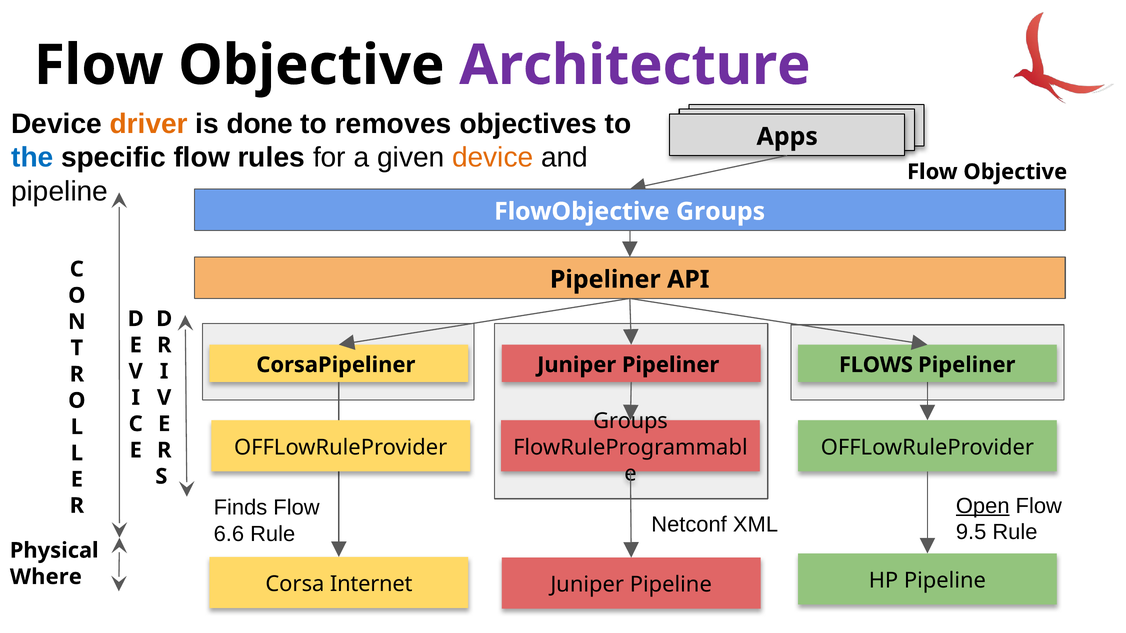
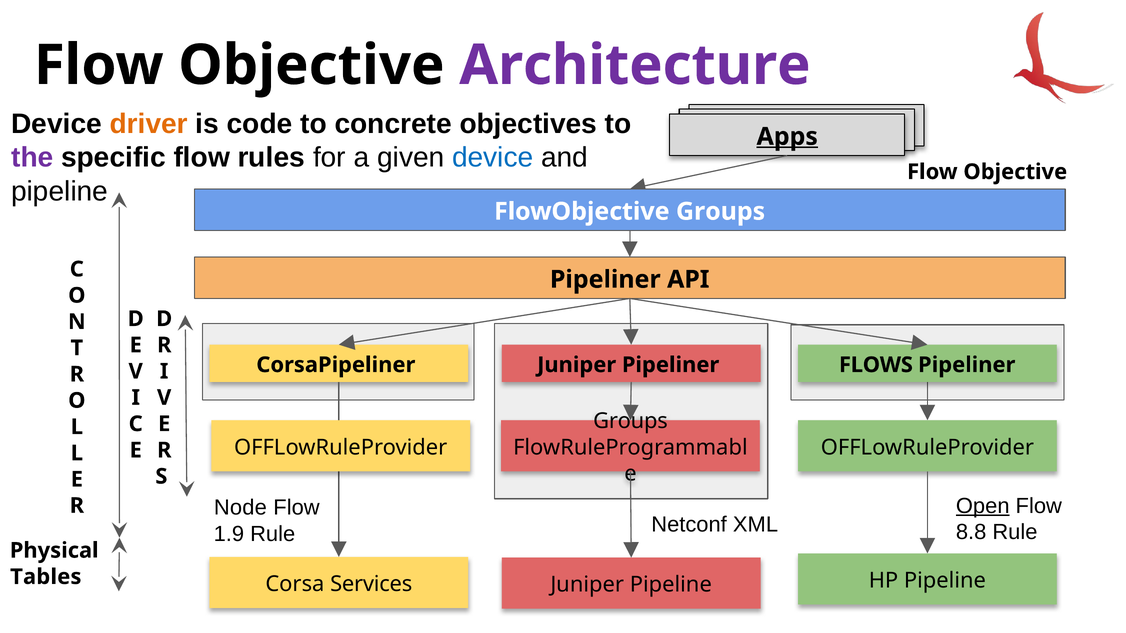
done: done -> code
removes: removes -> concrete
Apps underline: none -> present
the colour: blue -> purple
device at (493, 158) colour: orange -> blue
Finds: Finds -> Node
9.5: 9.5 -> 8.8
6.6: 6.6 -> 1.9
Where: Where -> Tables
Internet: Internet -> Services
